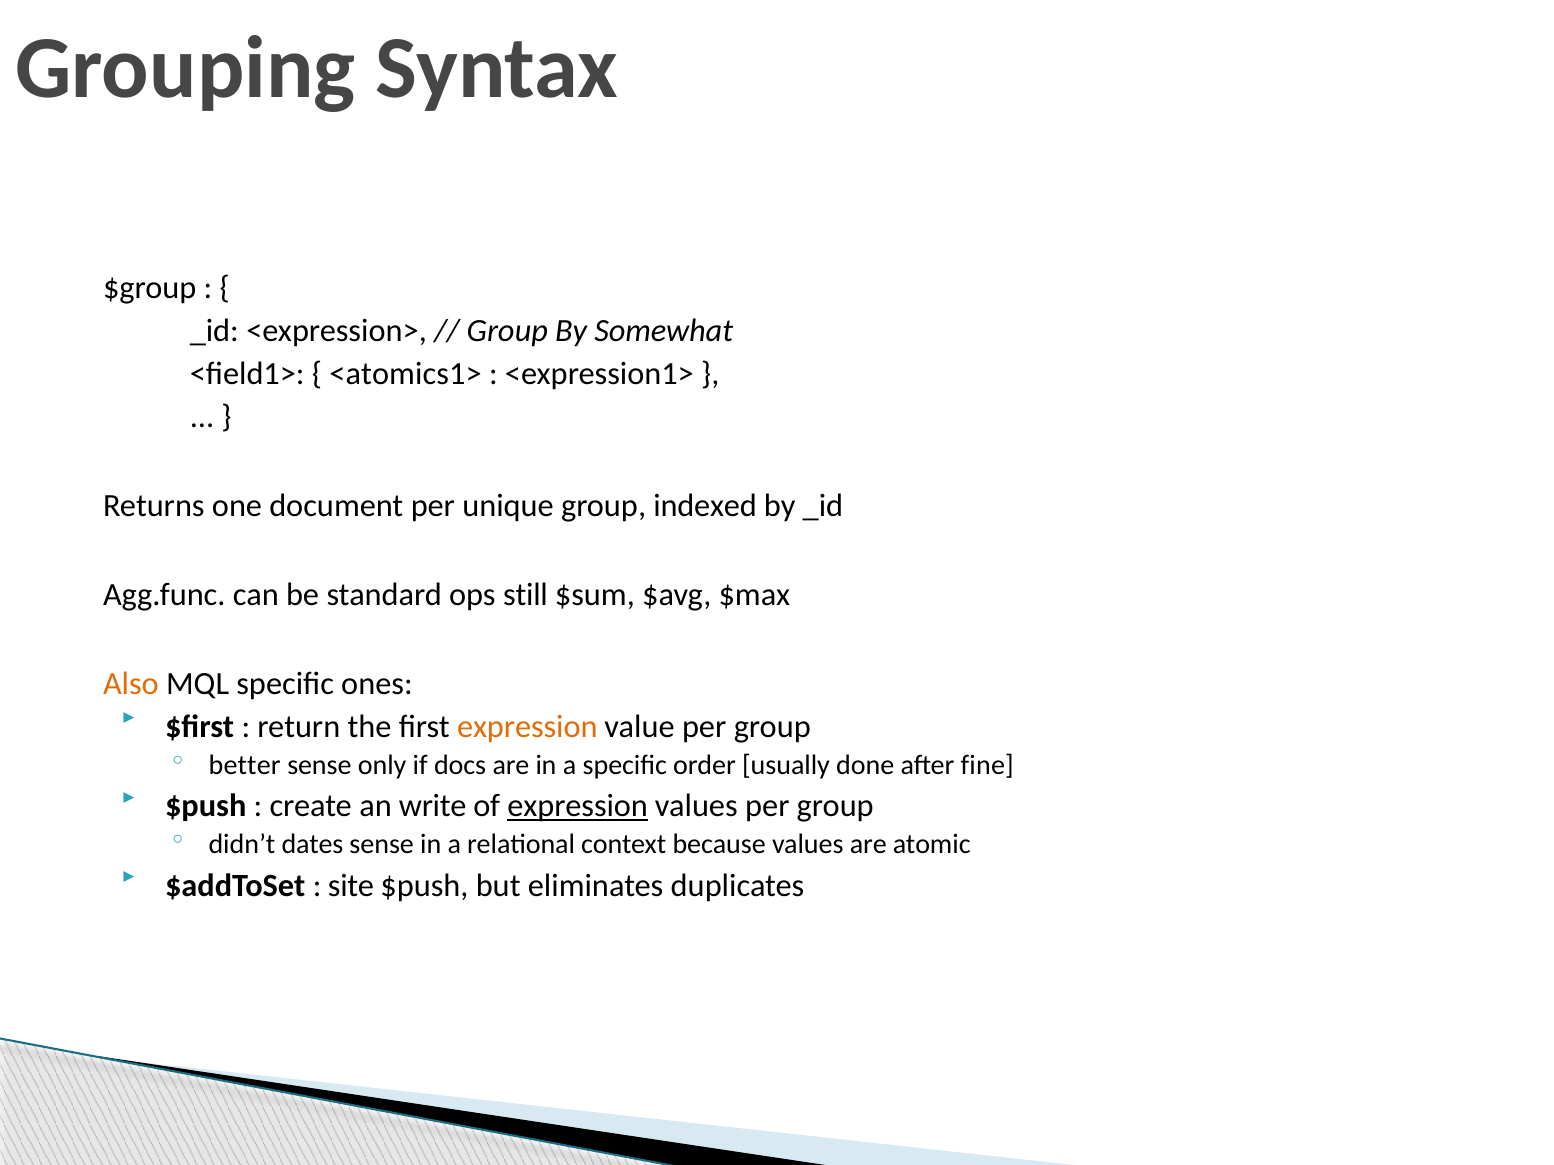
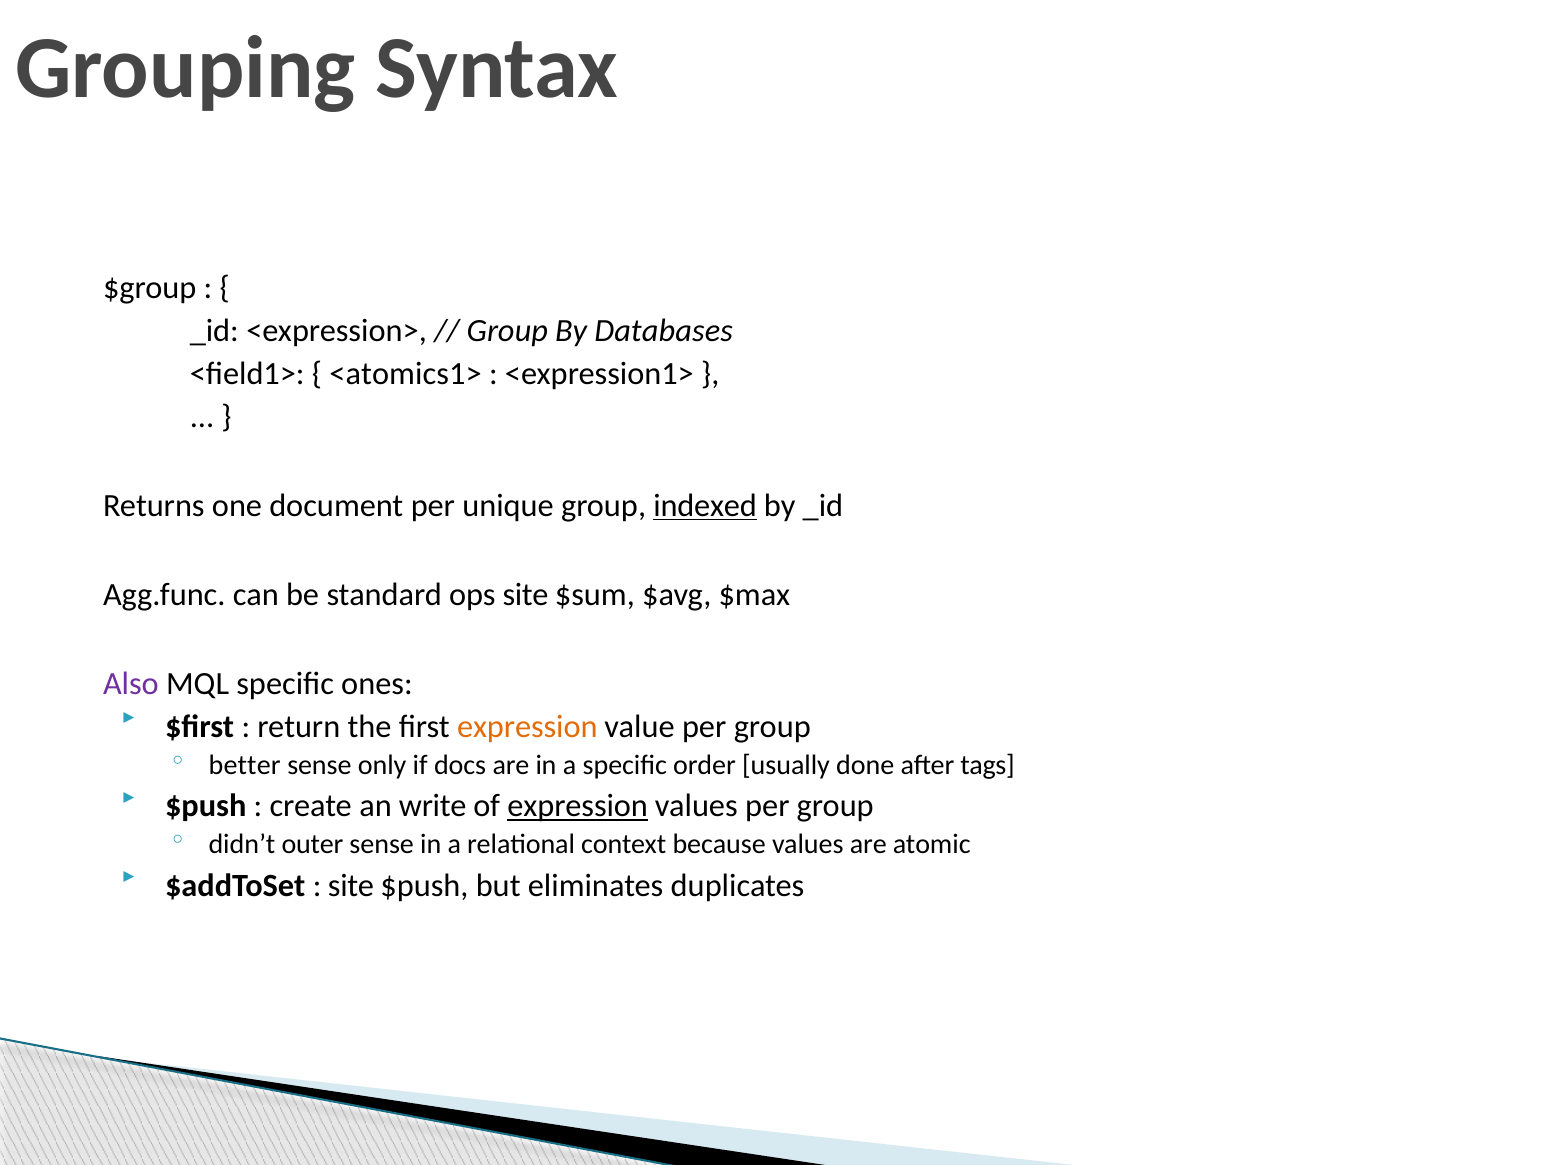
Somewhat: Somewhat -> Databases
indexed underline: none -> present
ops still: still -> site
Also colour: orange -> purple
fine: fine -> tags
dates: dates -> outer
